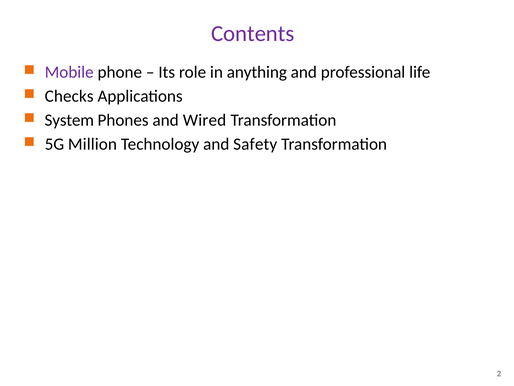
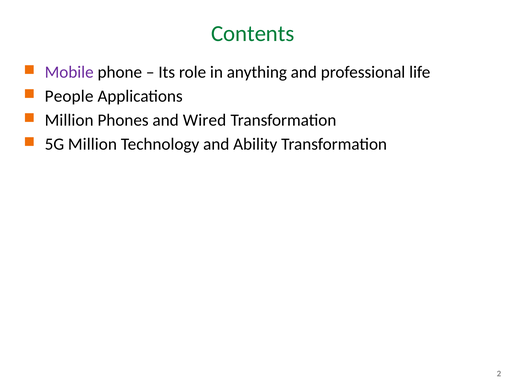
Contents colour: purple -> green
Checks: Checks -> People
System at (69, 120): System -> Million
Safety: Safety -> Ability
